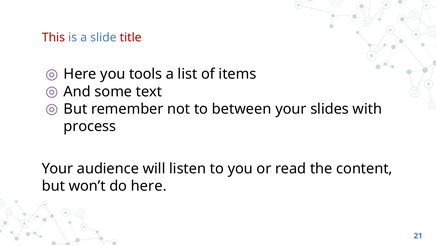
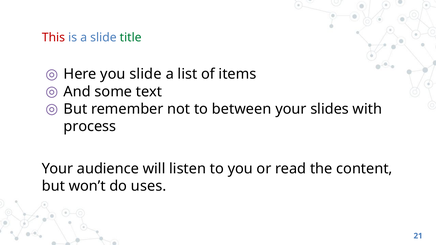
title colour: red -> green
you tools: tools -> slide
do here: here -> uses
